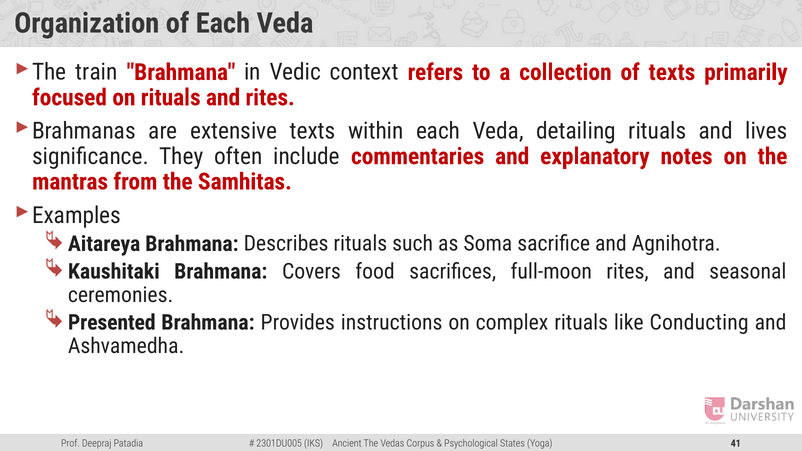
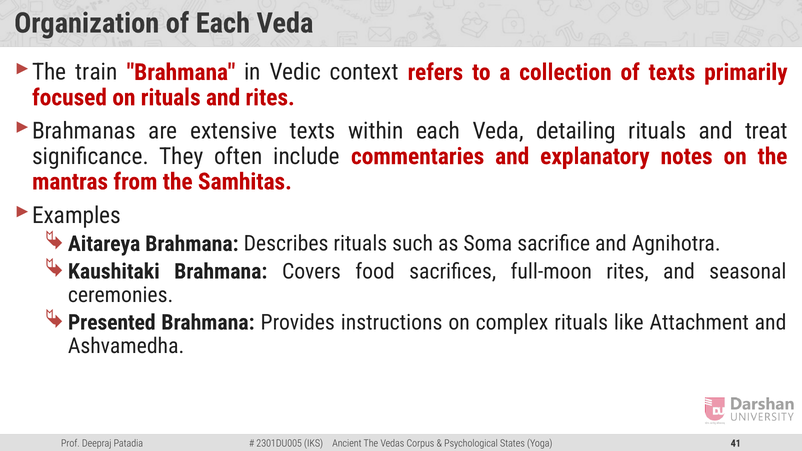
lives: lives -> treat
Conducting: Conducting -> Attachment
